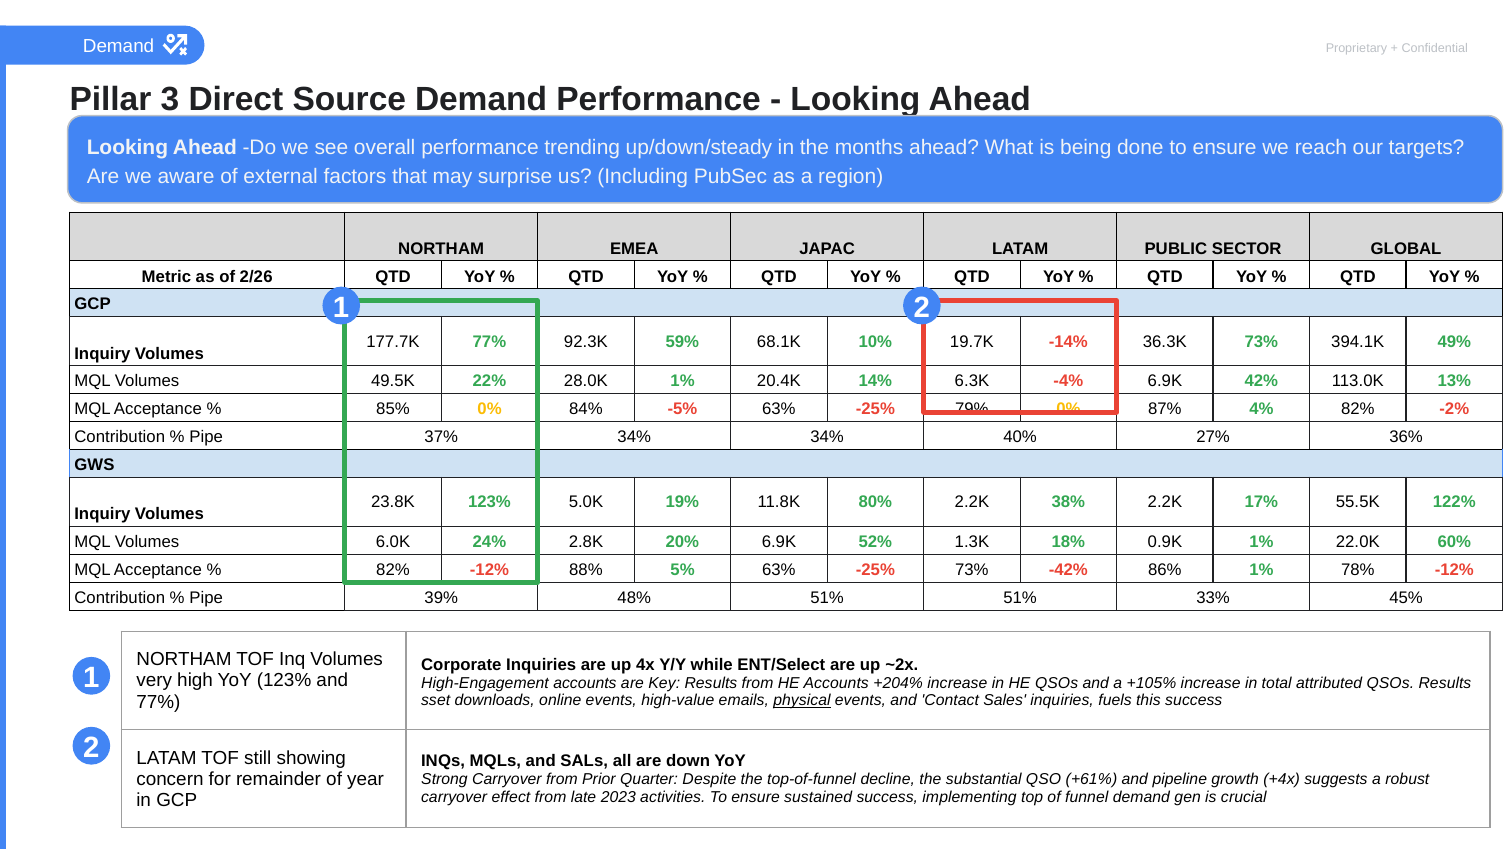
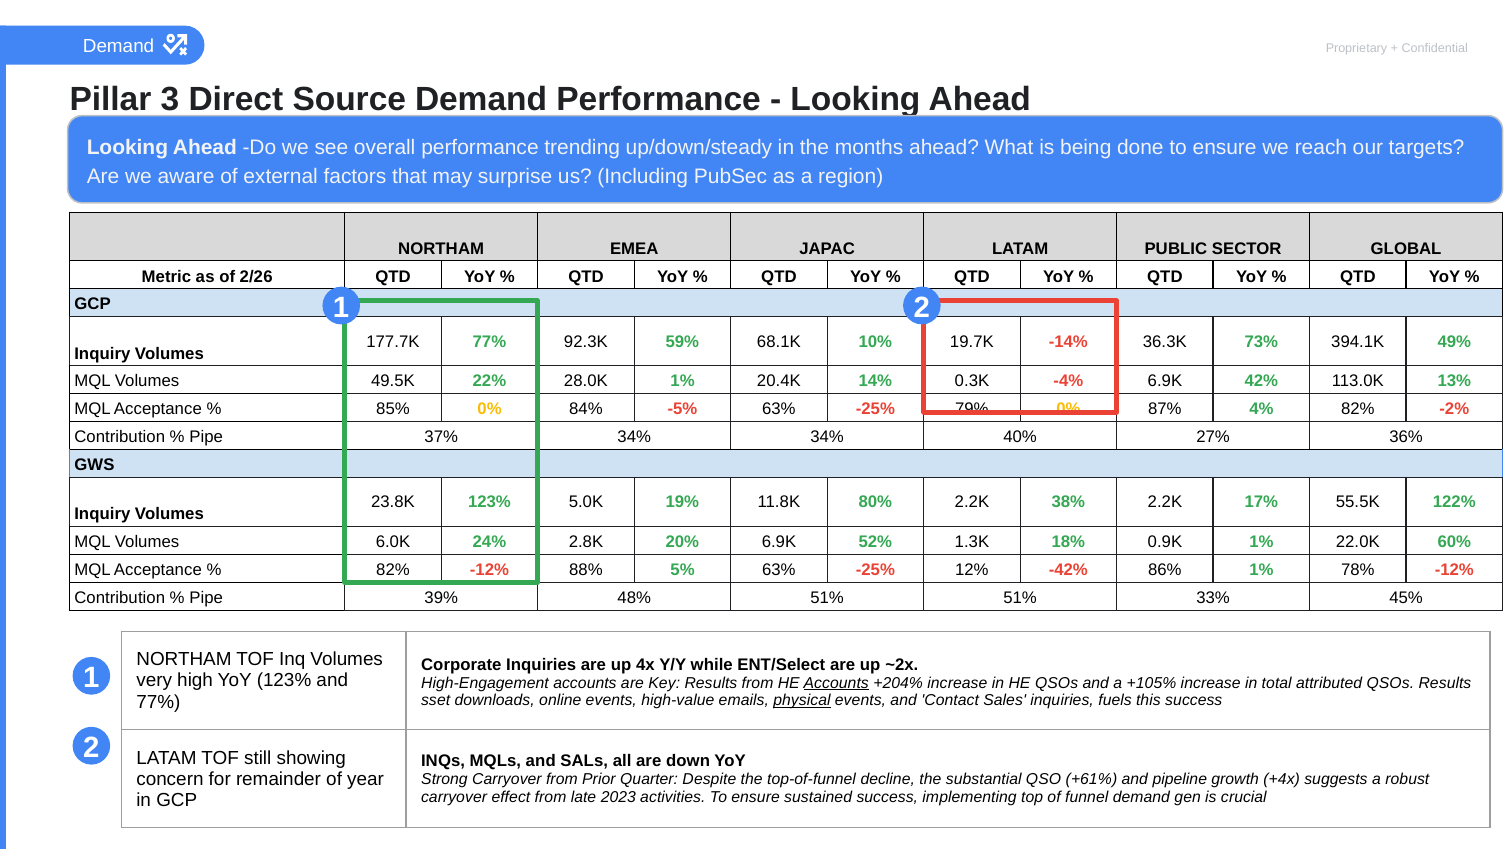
6.3K: 6.3K -> 0.3K
-25% 73%: 73% -> 12%
Accounts at (836, 683) underline: none -> present
